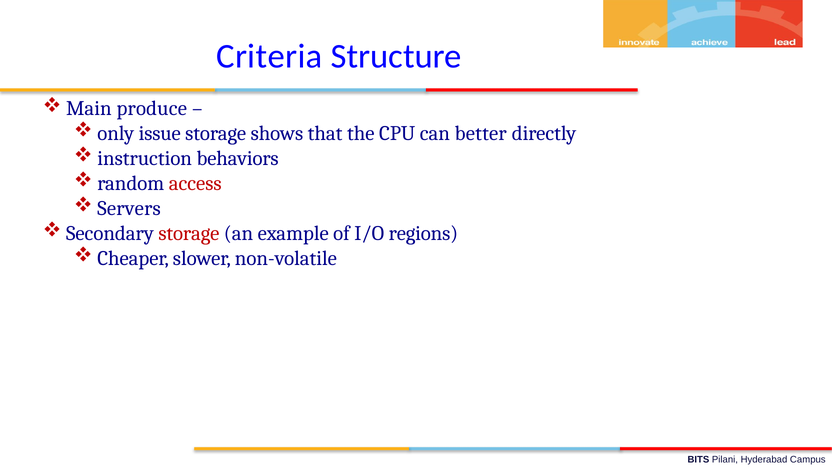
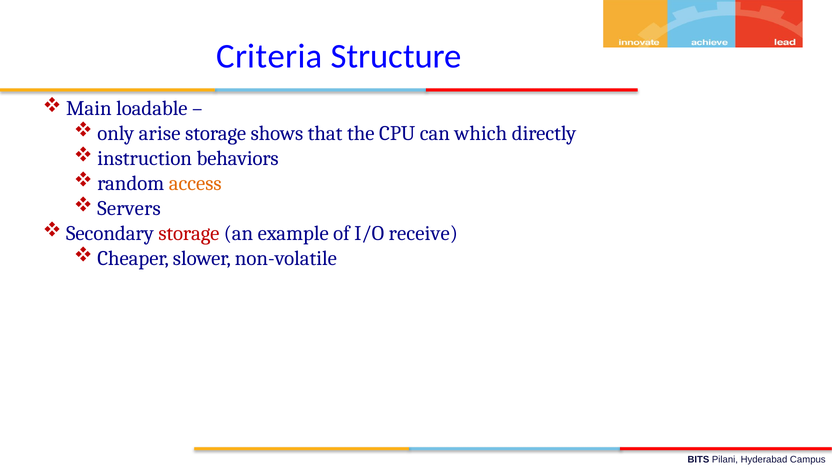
produce: produce -> loadable
issue: issue -> arise
better: better -> which
access colour: red -> orange
regions: regions -> receive
